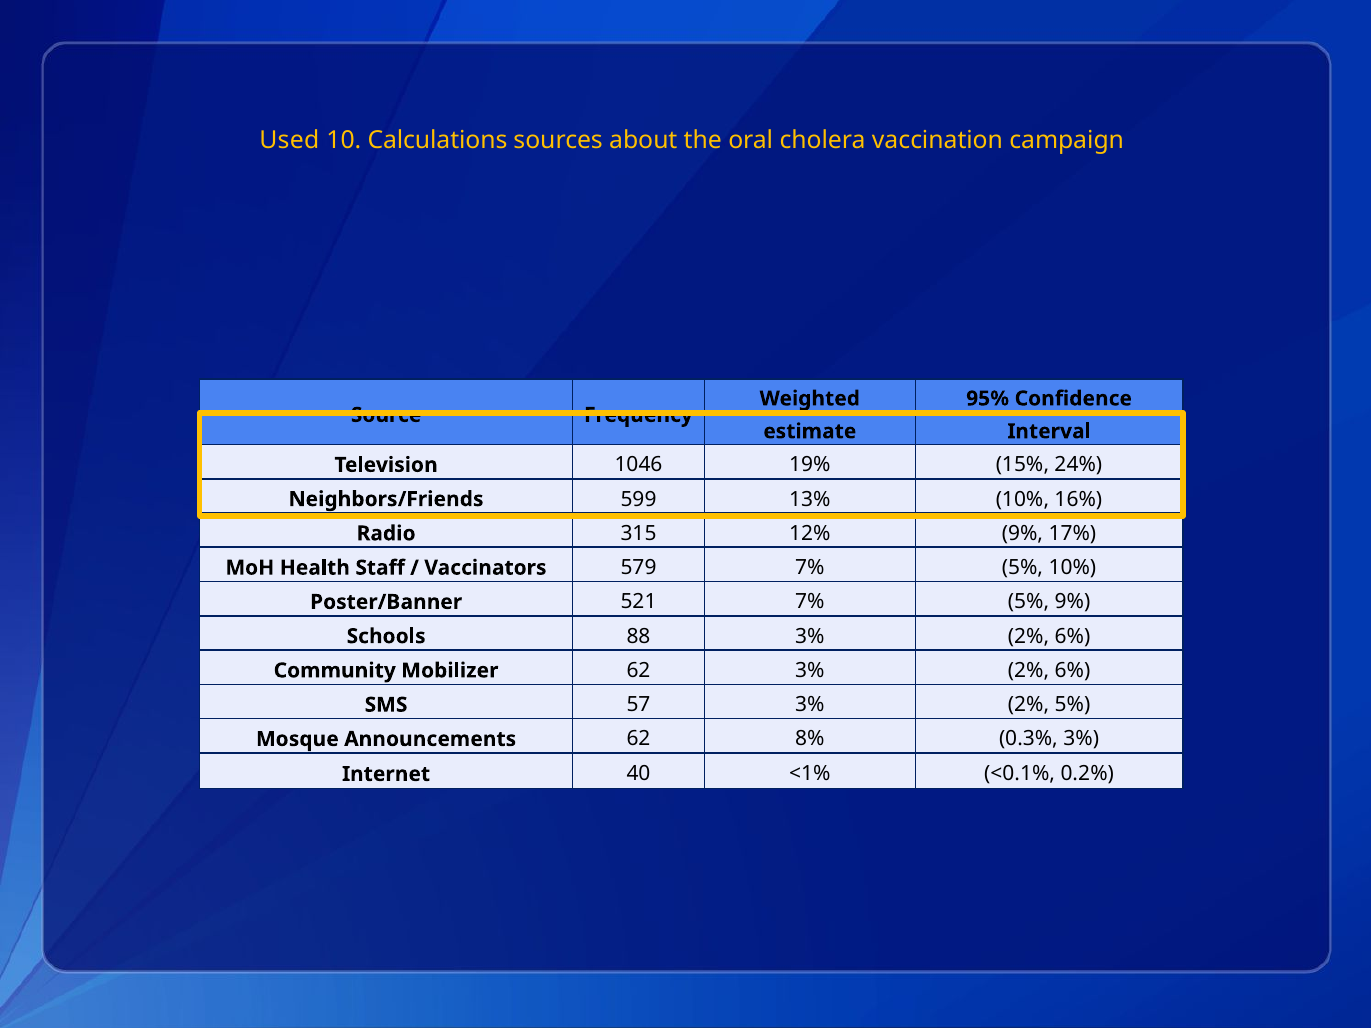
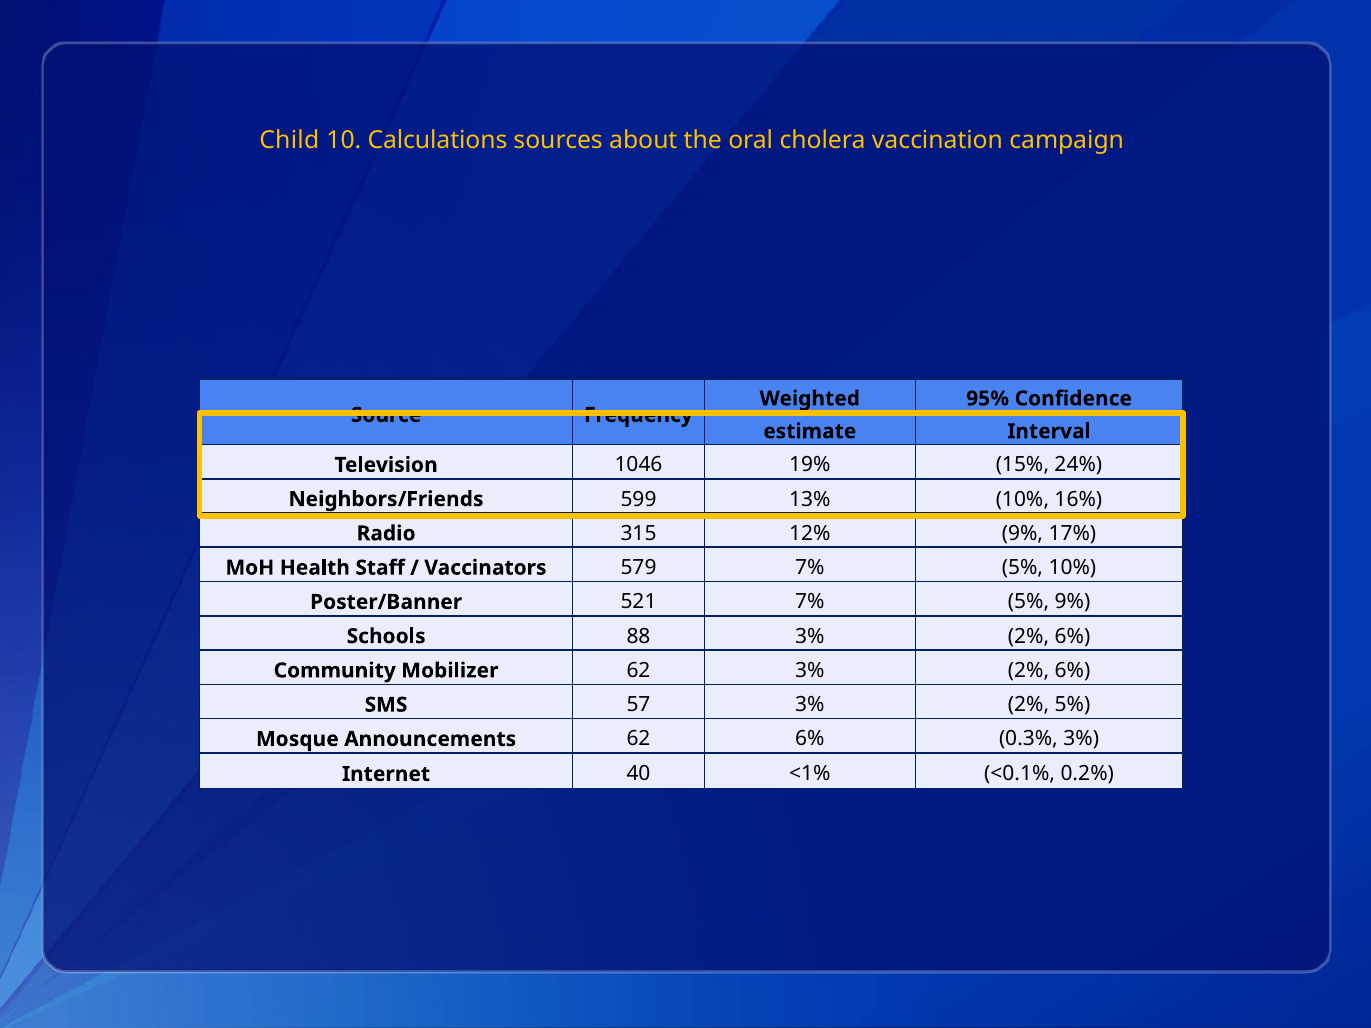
Used: Used -> Child
62 8%: 8% -> 6%
